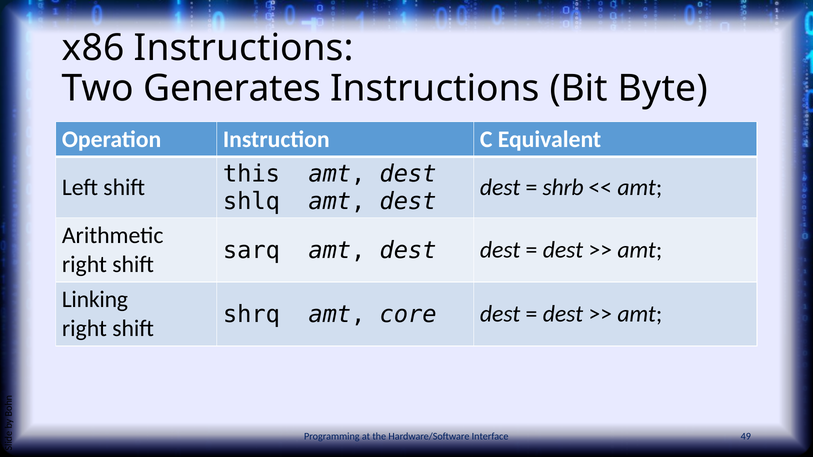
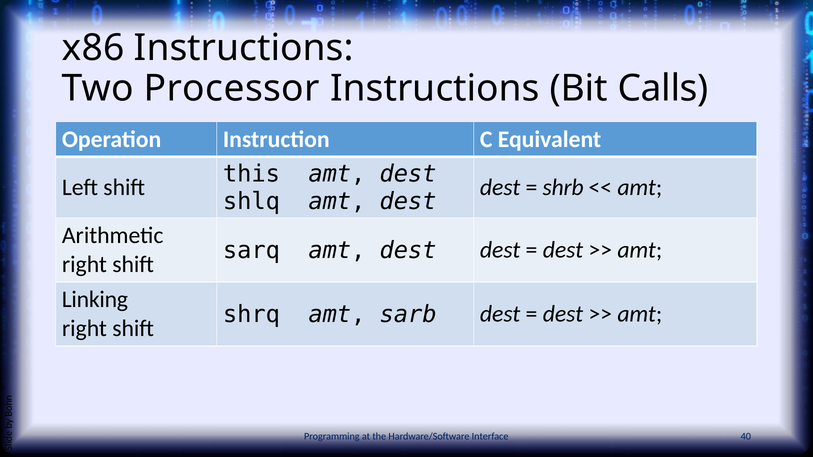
Generates: Generates -> Processor
Byte: Byte -> Calls
core: core -> sarb
49: 49 -> 40
